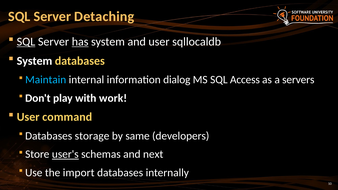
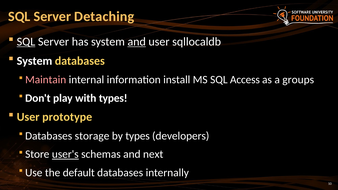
has underline: present -> none
and at (137, 42) underline: none -> present
Maintain colour: light blue -> pink
dialog: dialog -> install
servers: servers -> groups
with work: work -> types
command: command -> prototype
by same: same -> types
import: import -> default
